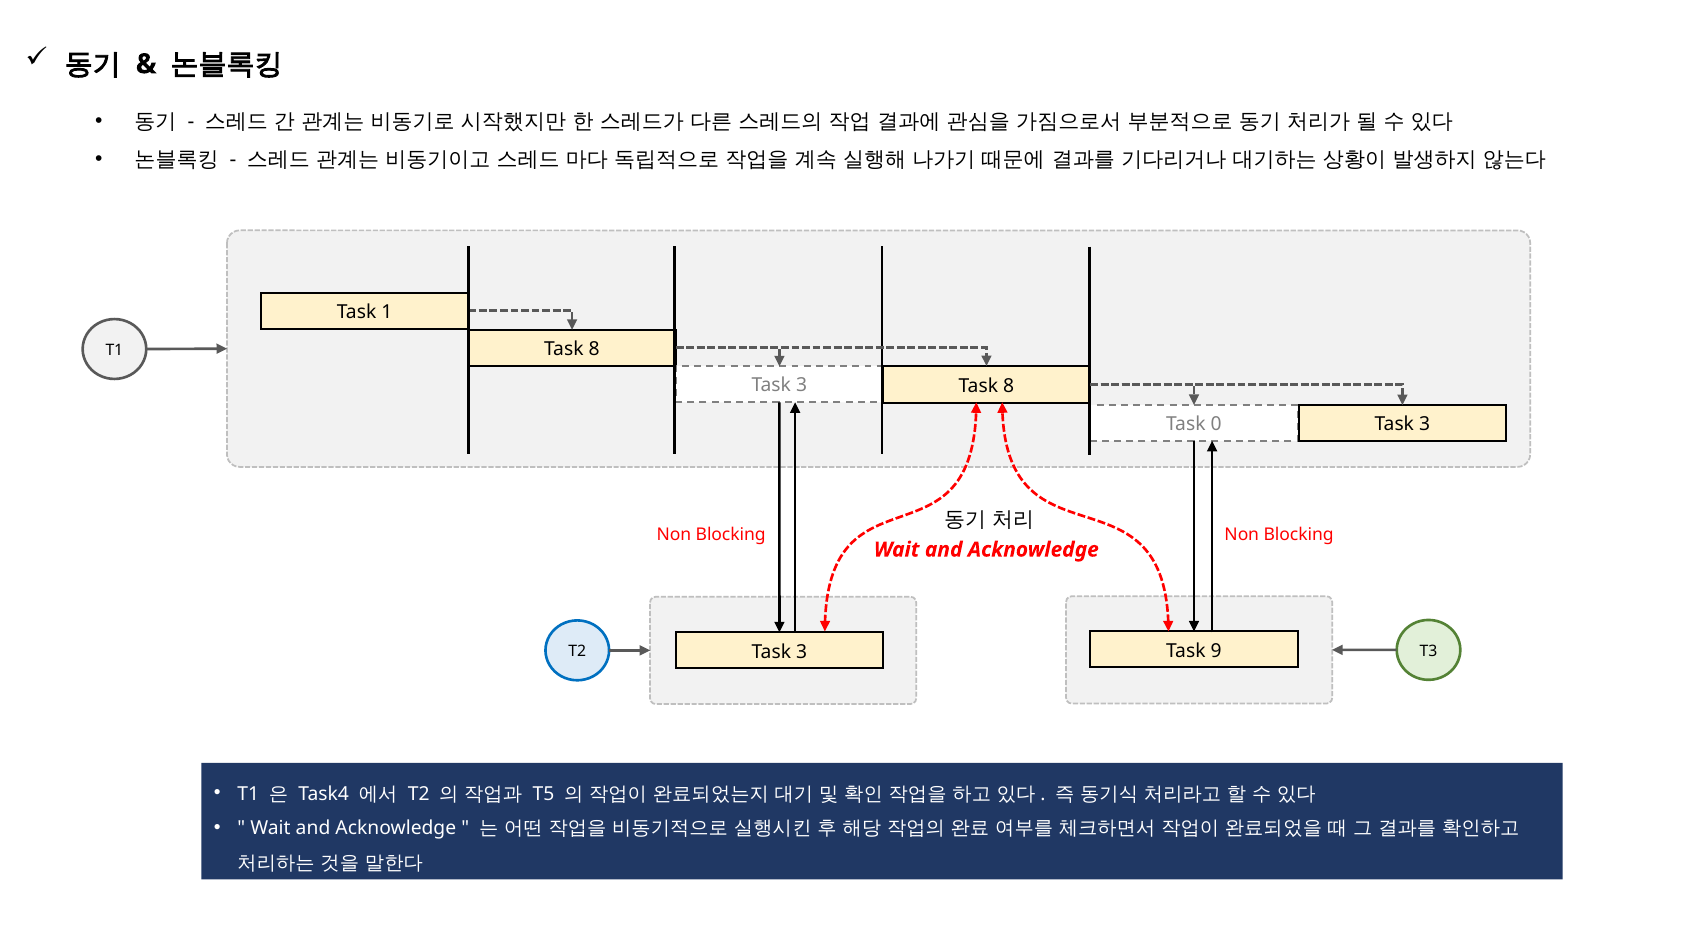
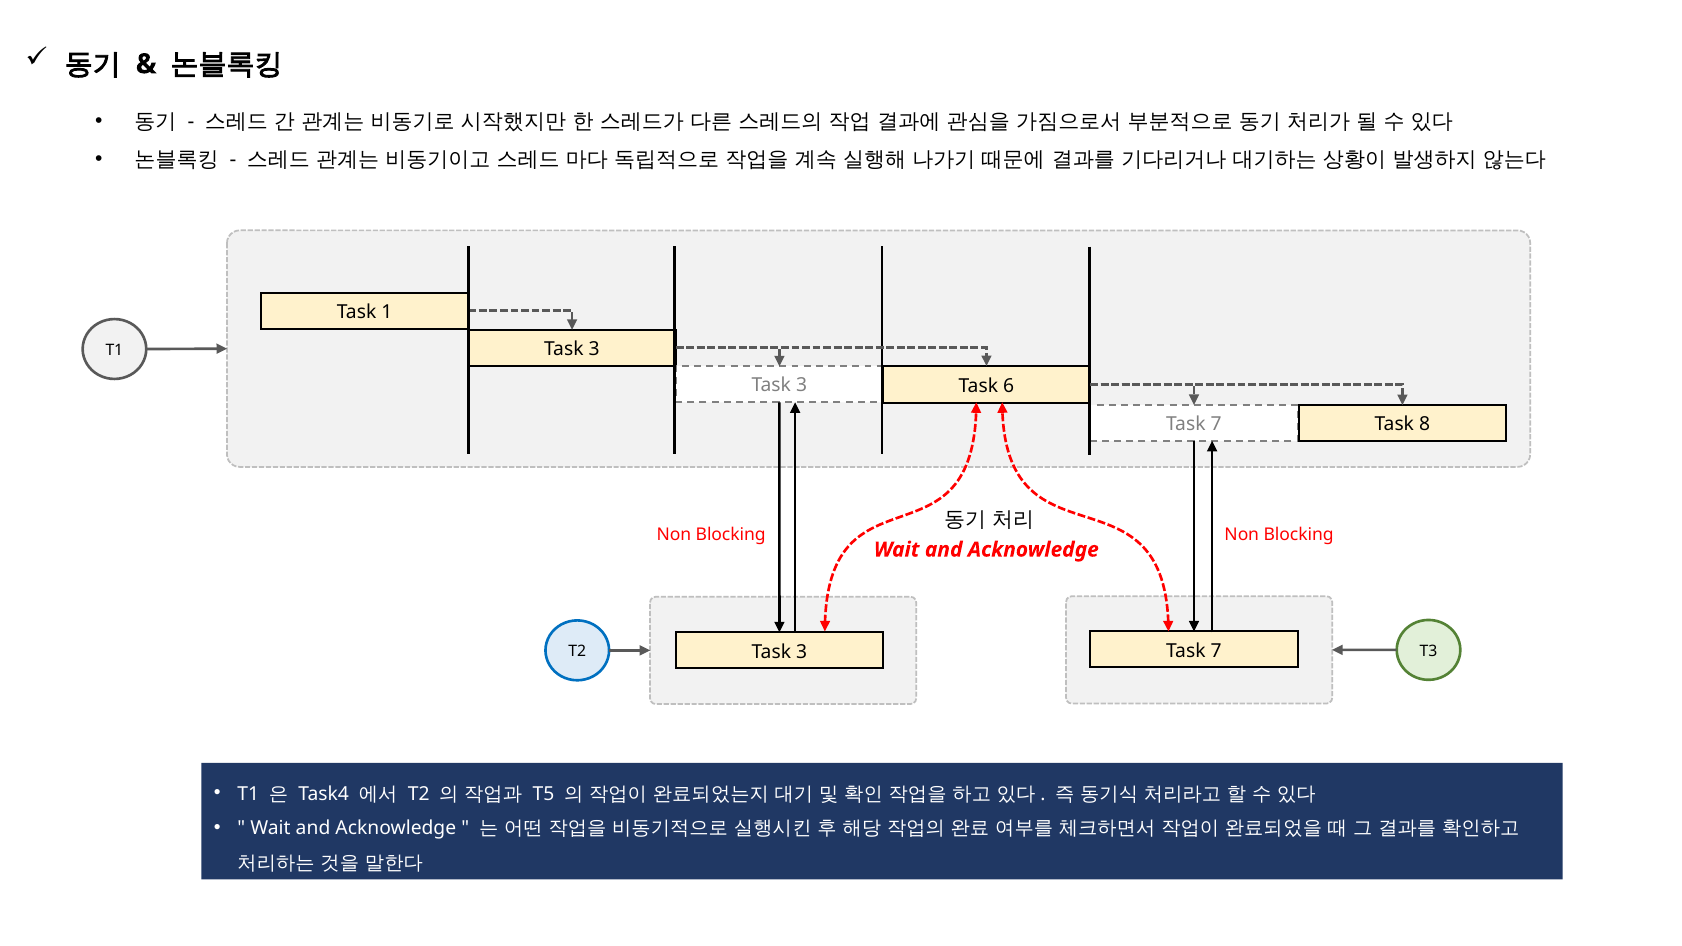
T1 Task 8: 8 -> 3
8 at (1009, 386): 8 -> 6
0 at (1216, 424): 0 -> 7
3 at (1425, 424): 3 -> 8
9 at (1216, 651): 9 -> 7
